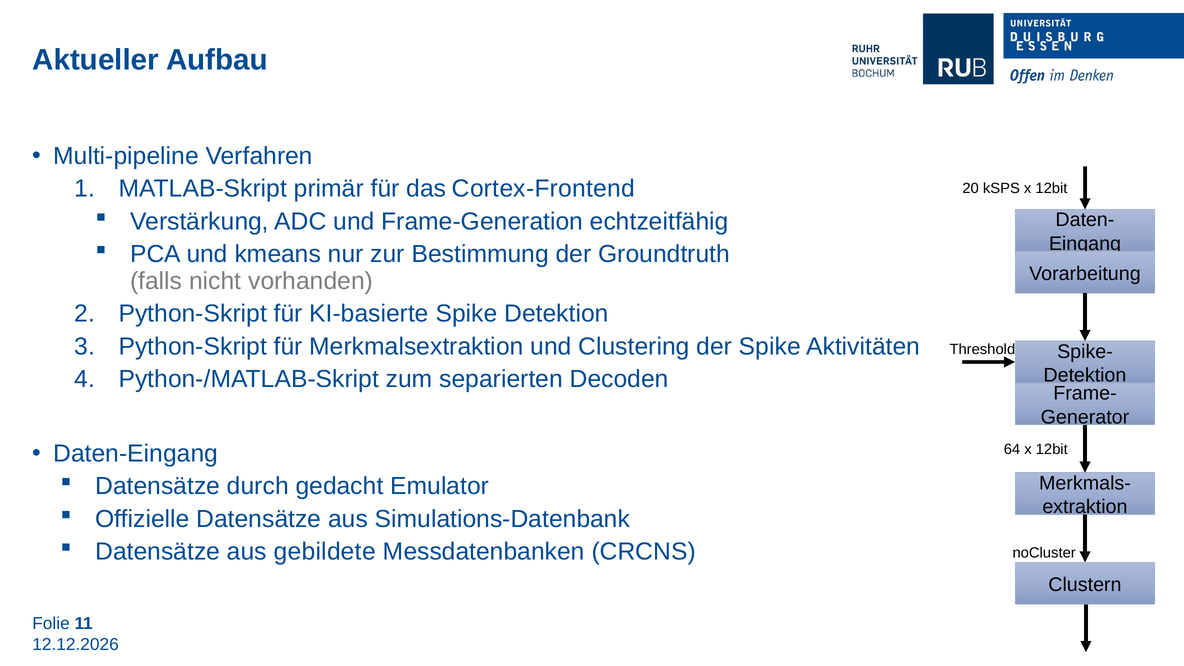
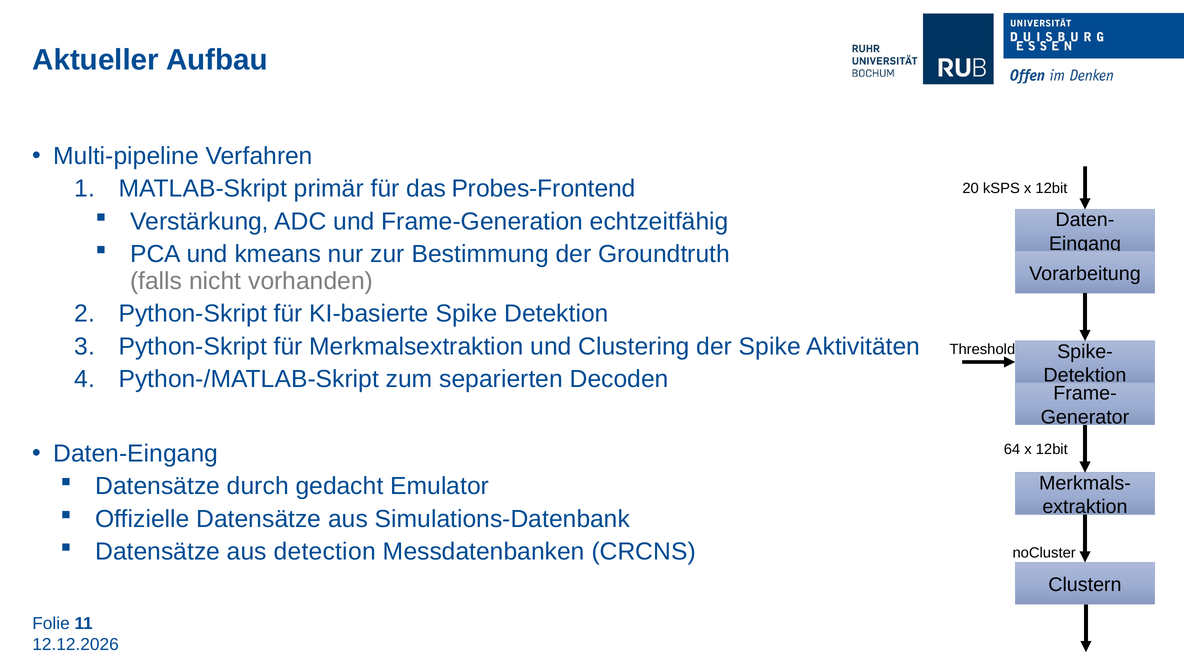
Cortex-Frontend: Cortex-Frontend -> Probes-Frontend
gebildete: gebildete -> detection
